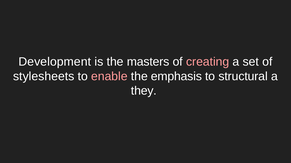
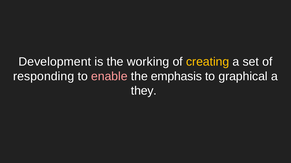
masters: masters -> working
creating colour: pink -> yellow
stylesheets: stylesheets -> responding
structural: structural -> graphical
